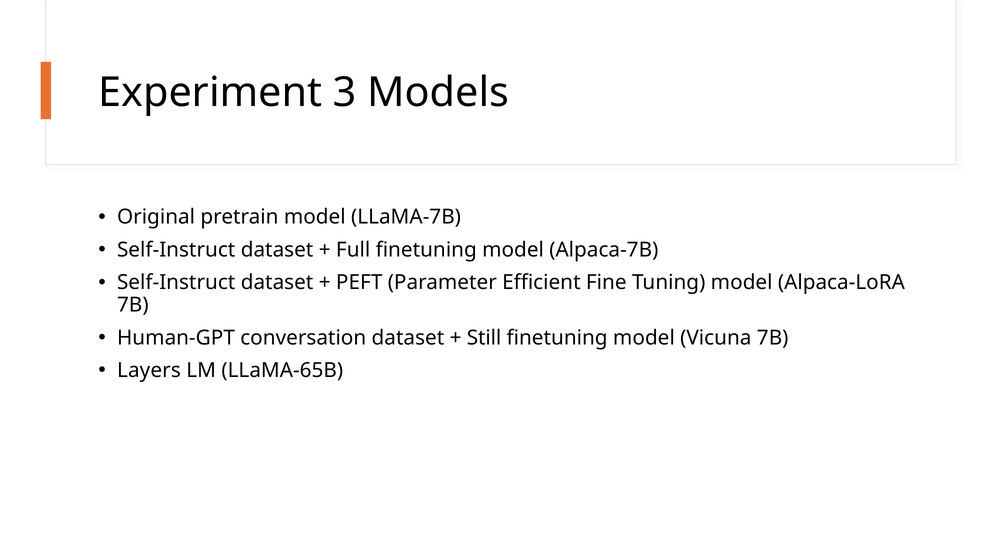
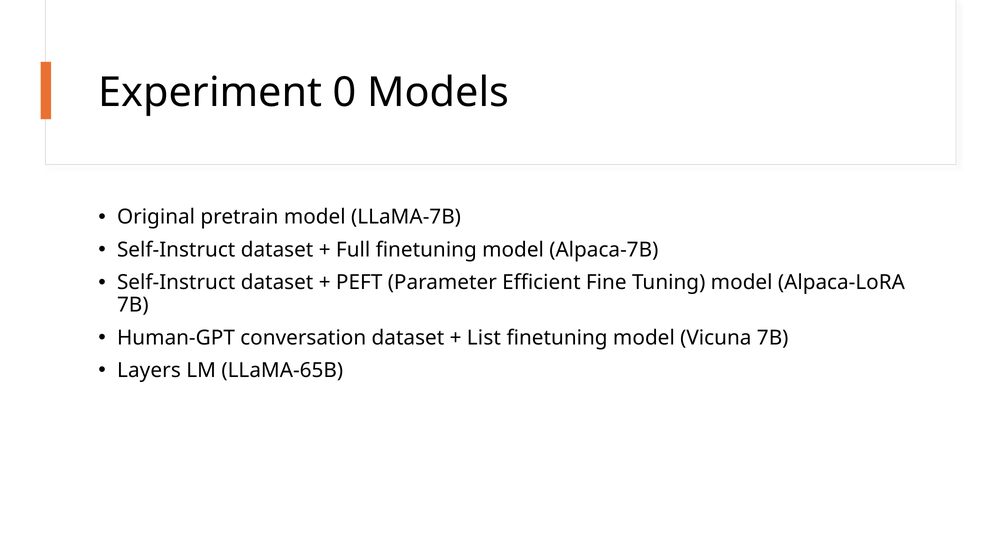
3: 3 -> 0
Still: Still -> List
